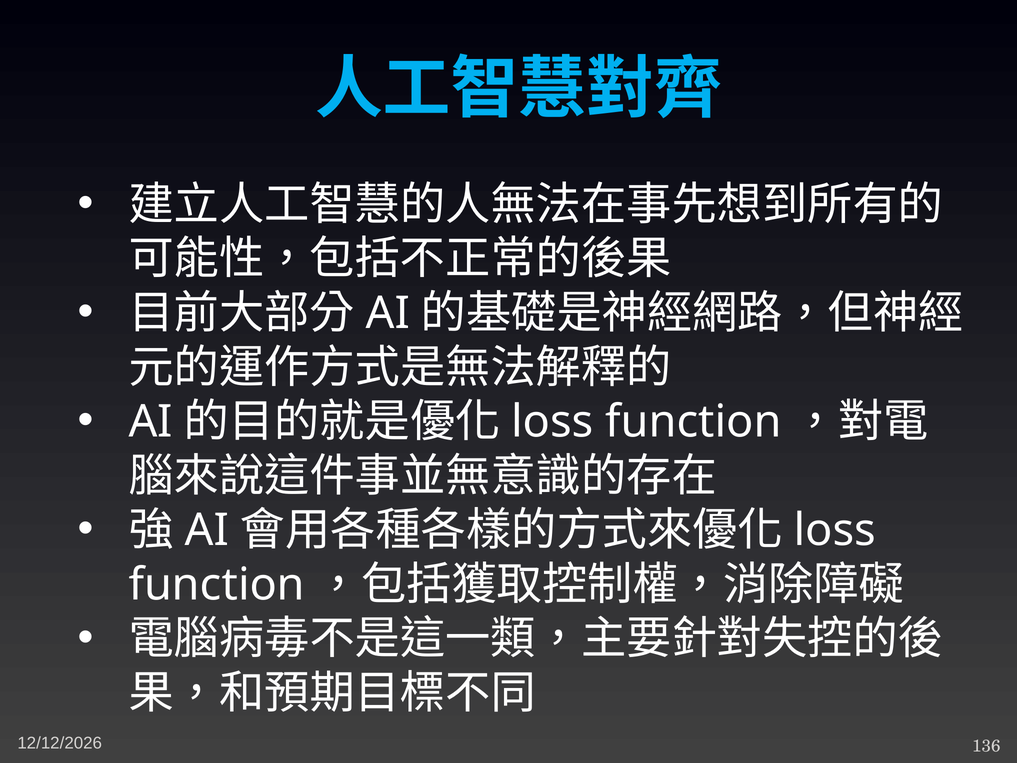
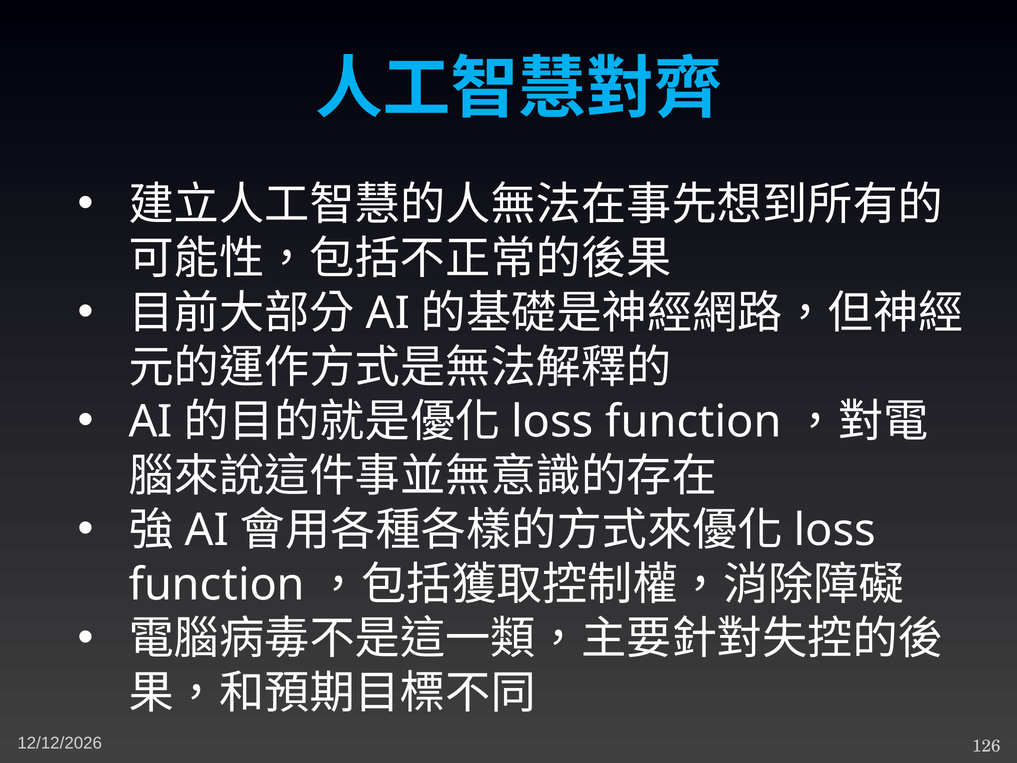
136: 136 -> 126
